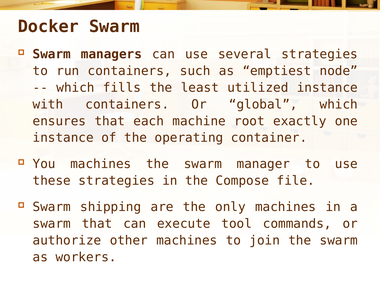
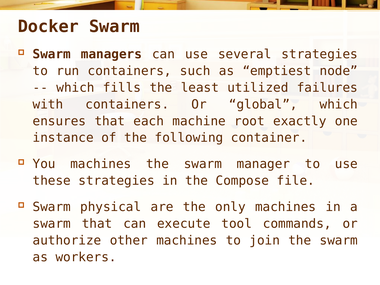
utilized instance: instance -> failures
operating: operating -> following
shipping: shipping -> physical
